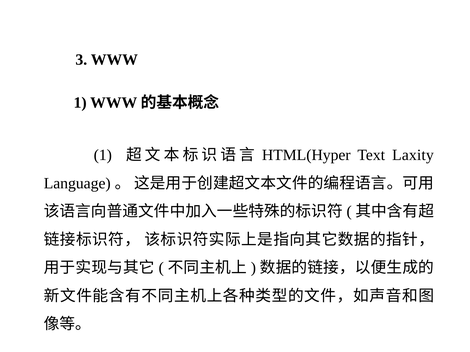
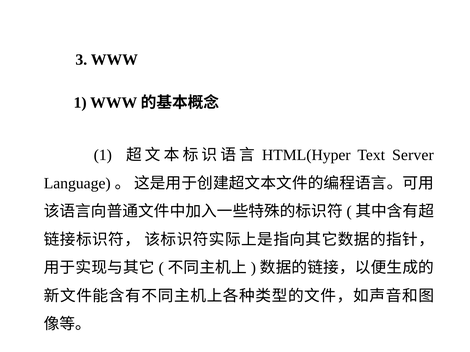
Laxity: Laxity -> Server
